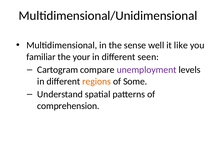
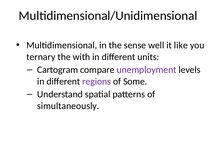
familiar: familiar -> ternary
your: your -> with
seen: seen -> units
regions colour: orange -> purple
comprehension: comprehension -> simultaneously
